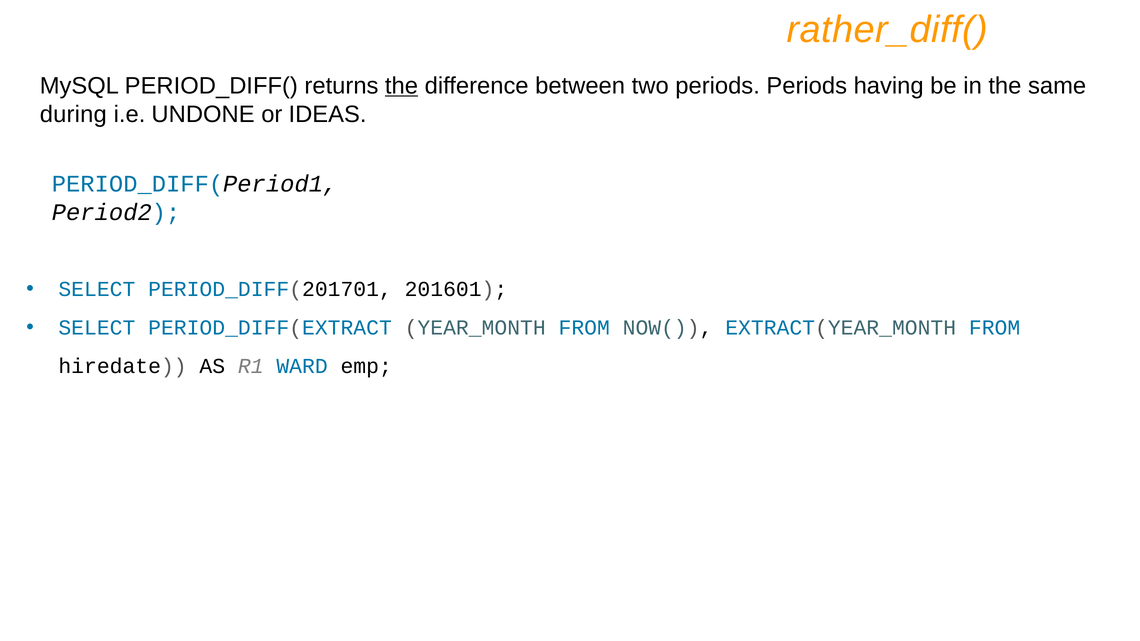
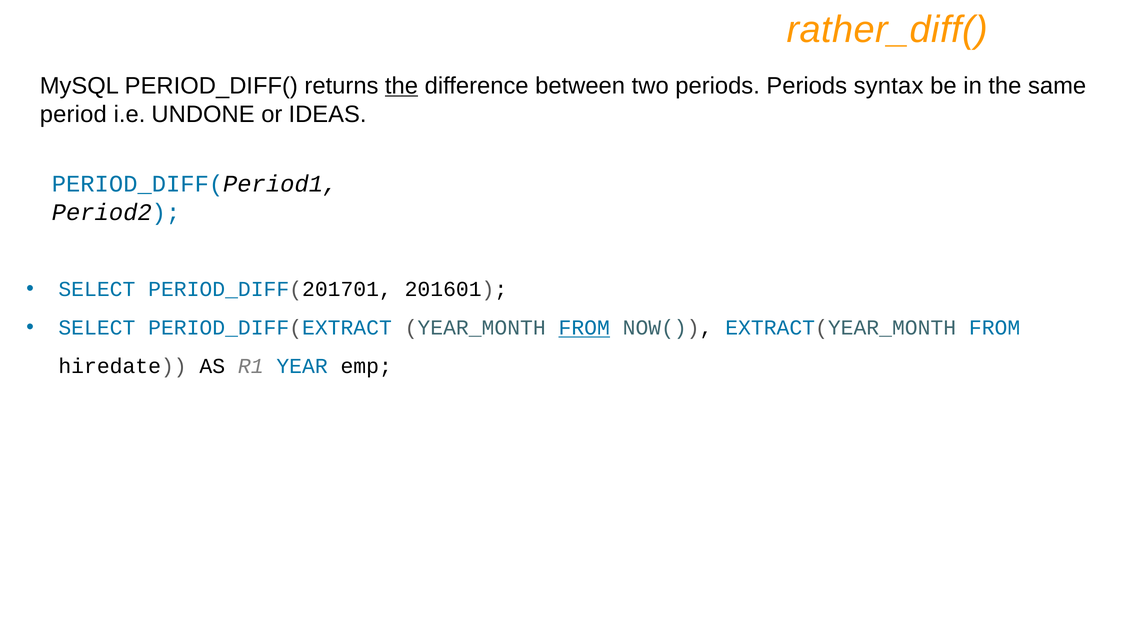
having: having -> syntax
during: during -> period
FROM at (584, 328) underline: none -> present
WARD: WARD -> YEAR
